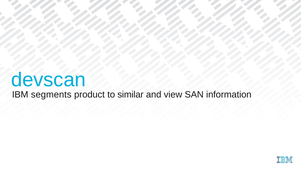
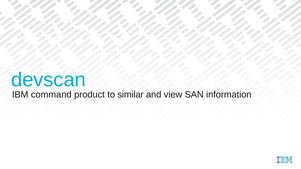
segments: segments -> command
